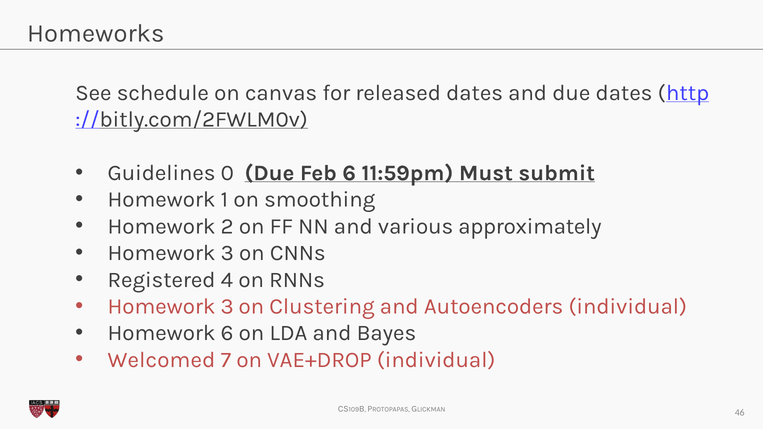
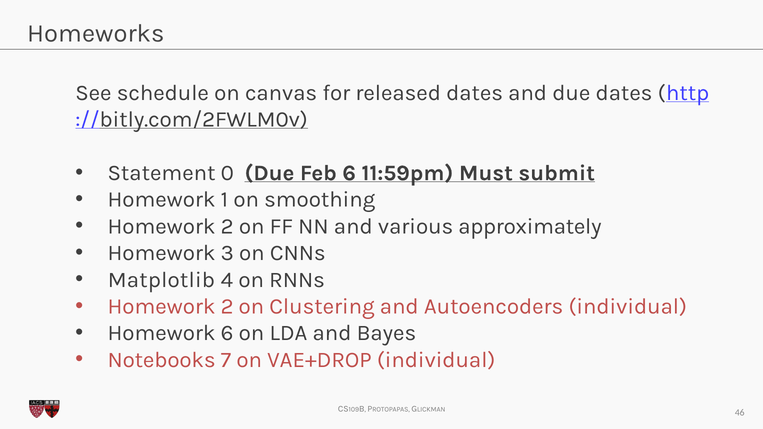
Guidelines: Guidelines -> Statement
Registered: Registered -> Matplotlib
3 at (227, 307): 3 -> 2
Welcomed: Welcomed -> Notebooks
